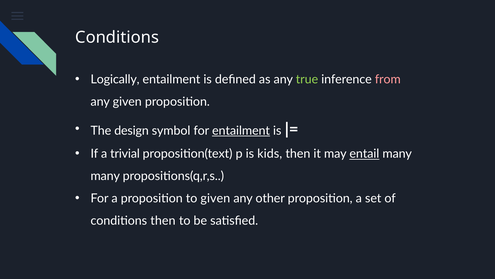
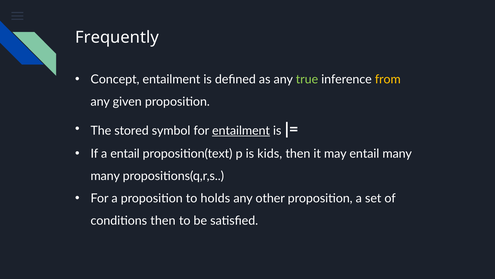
Conditions at (117, 37): Conditions -> Frequently
Logically: Logically -> Concept
from colour: pink -> yellow
design: design -> stored
a trivial: trivial -> entail
entail at (364, 154) underline: present -> none
to given: given -> holds
